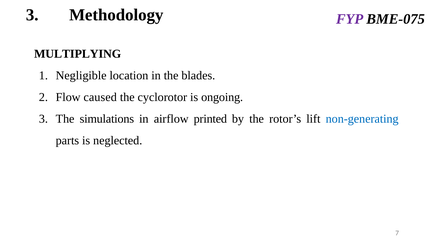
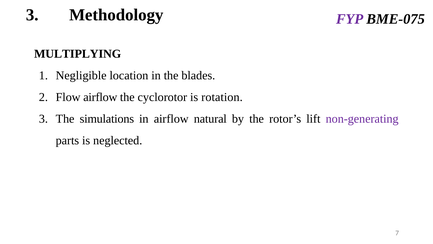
Flow caused: caused -> airflow
ongoing: ongoing -> rotation
printed: printed -> natural
non-generating colour: blue -> purple
